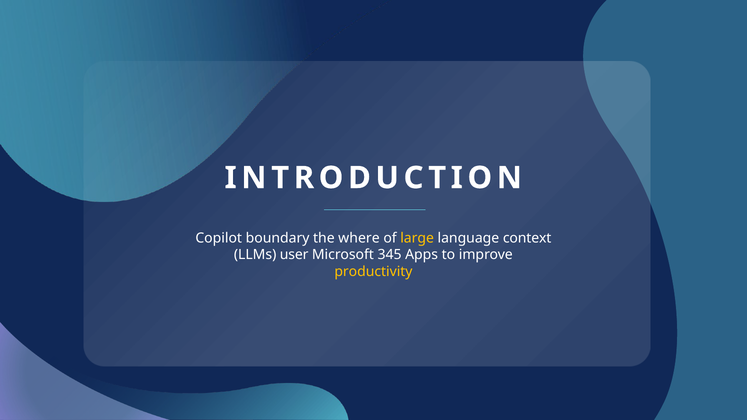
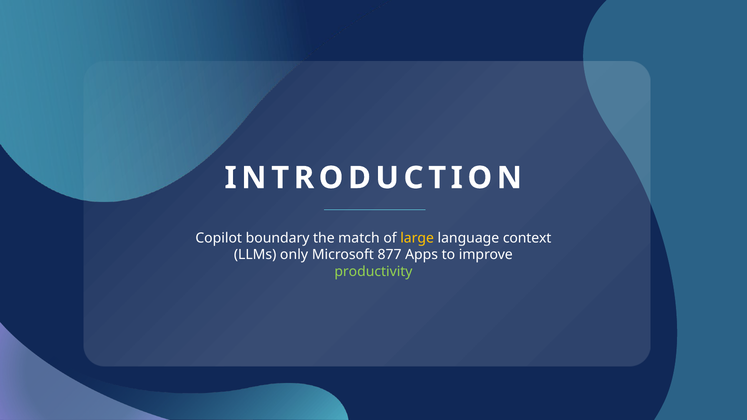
where: where -> match
user: user -> only
345: 345 -> 877
productivity colour: yellow -> light green
